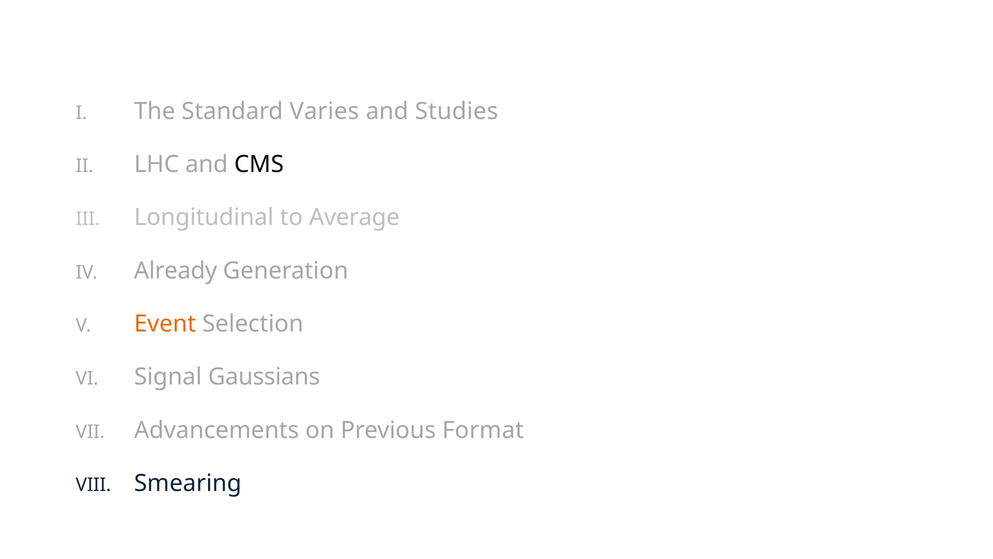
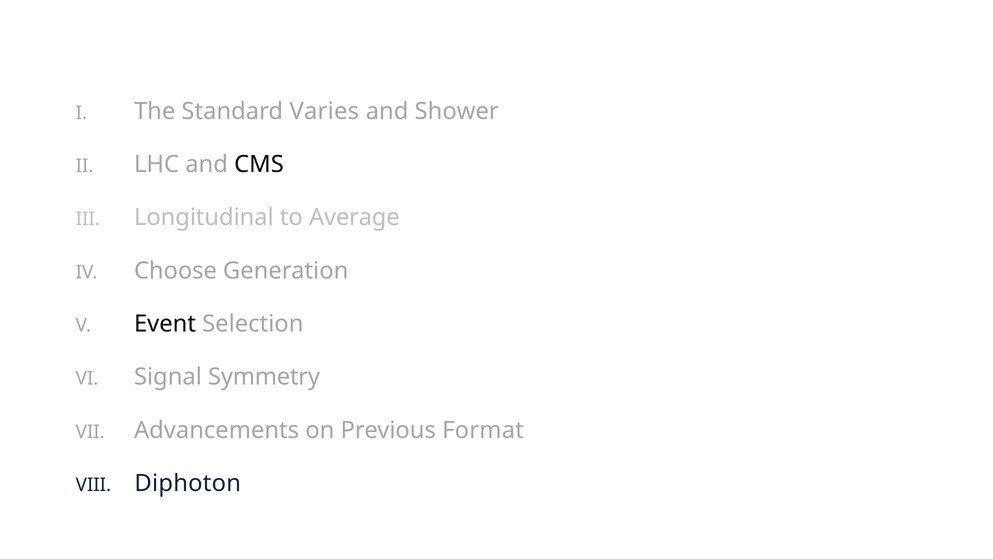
Studies: Studies -> Shower
Already: Already -> Choose
Event colour: orange -> black
Gaussians: Gaussians -> Symmetry
Smearing: Smearing -> Diphoton
